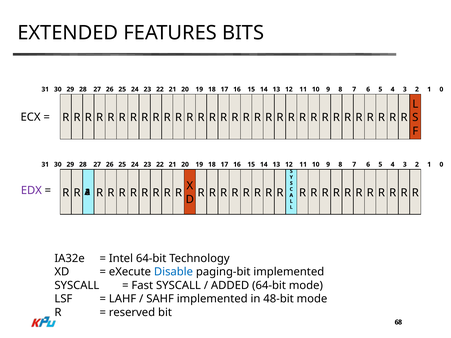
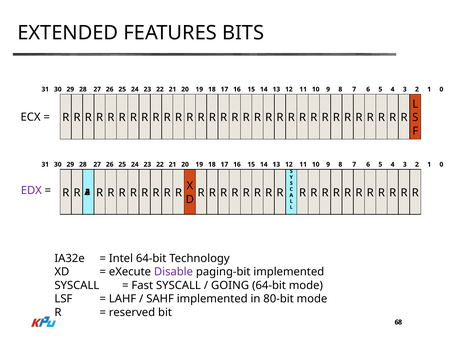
Disable colour: blue -> purple
ADDED: ADDED -> GOING
48-bit: 48-bit -> 80-bit
